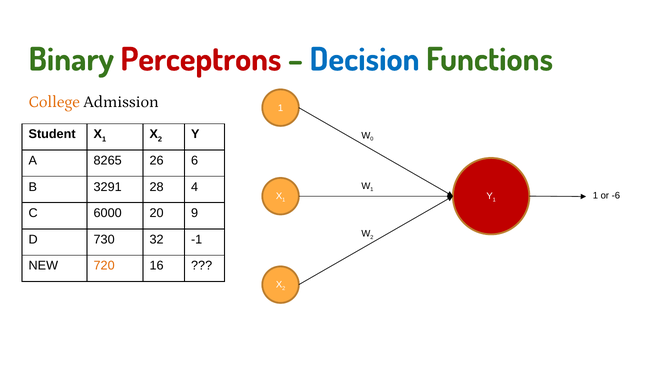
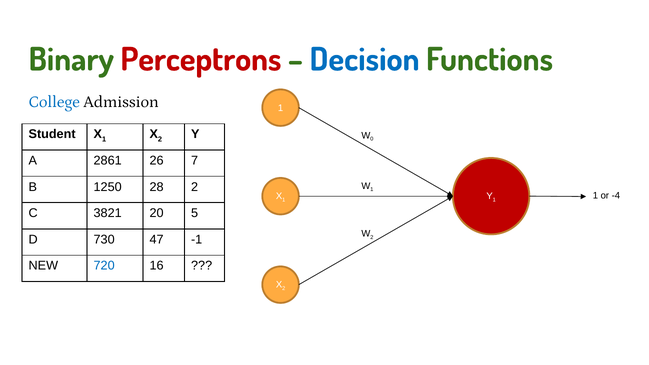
College colour: orange -> blue
8265: 8265 -> 2861
6: 6 -> 7
3291: 3291 -> 1250
28 4: 4 -> 2
-6: -6 -> -4
6000: 6000 -> 3821
9: 9 -> 5
32: 32 -> 47
720 colour: orange -> blue
